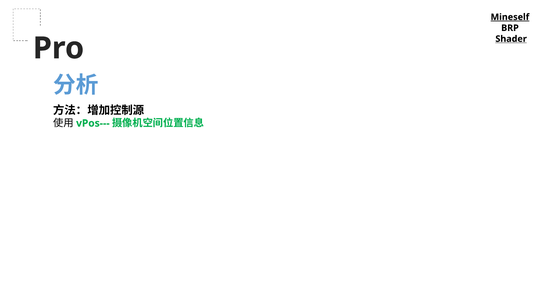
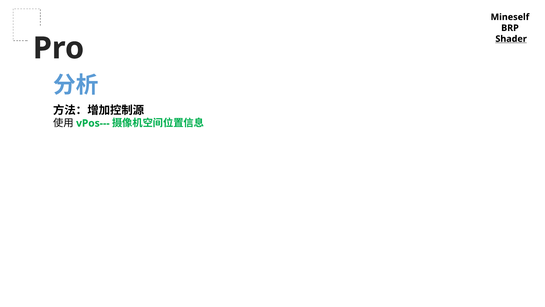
Mineself underline: present -> none
